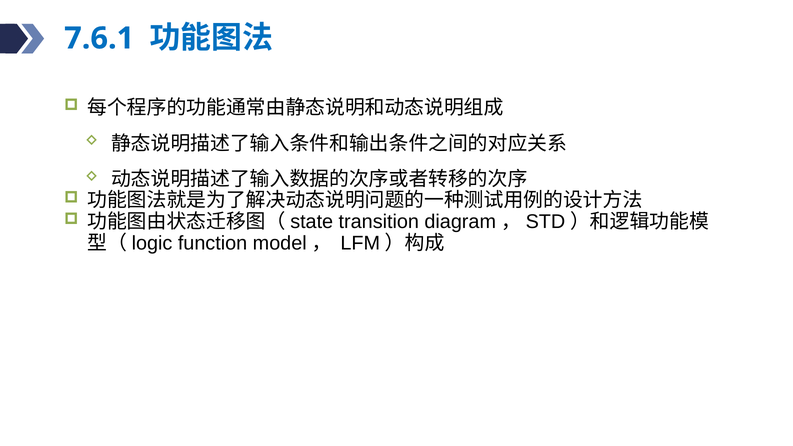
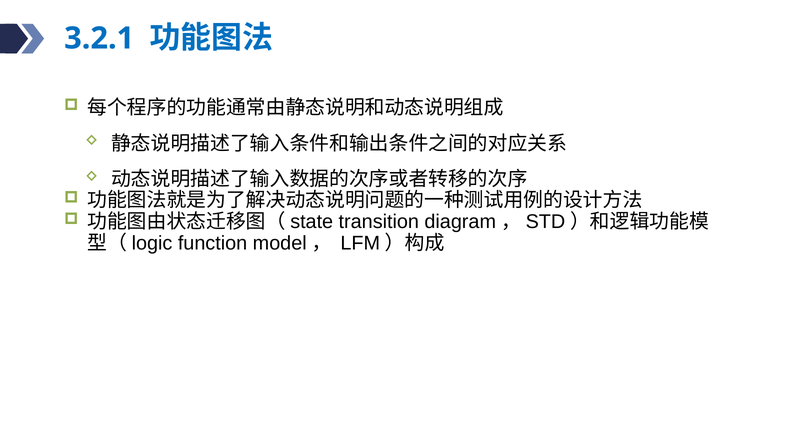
7.6.1: 7.6.1 -> 3.2.1
